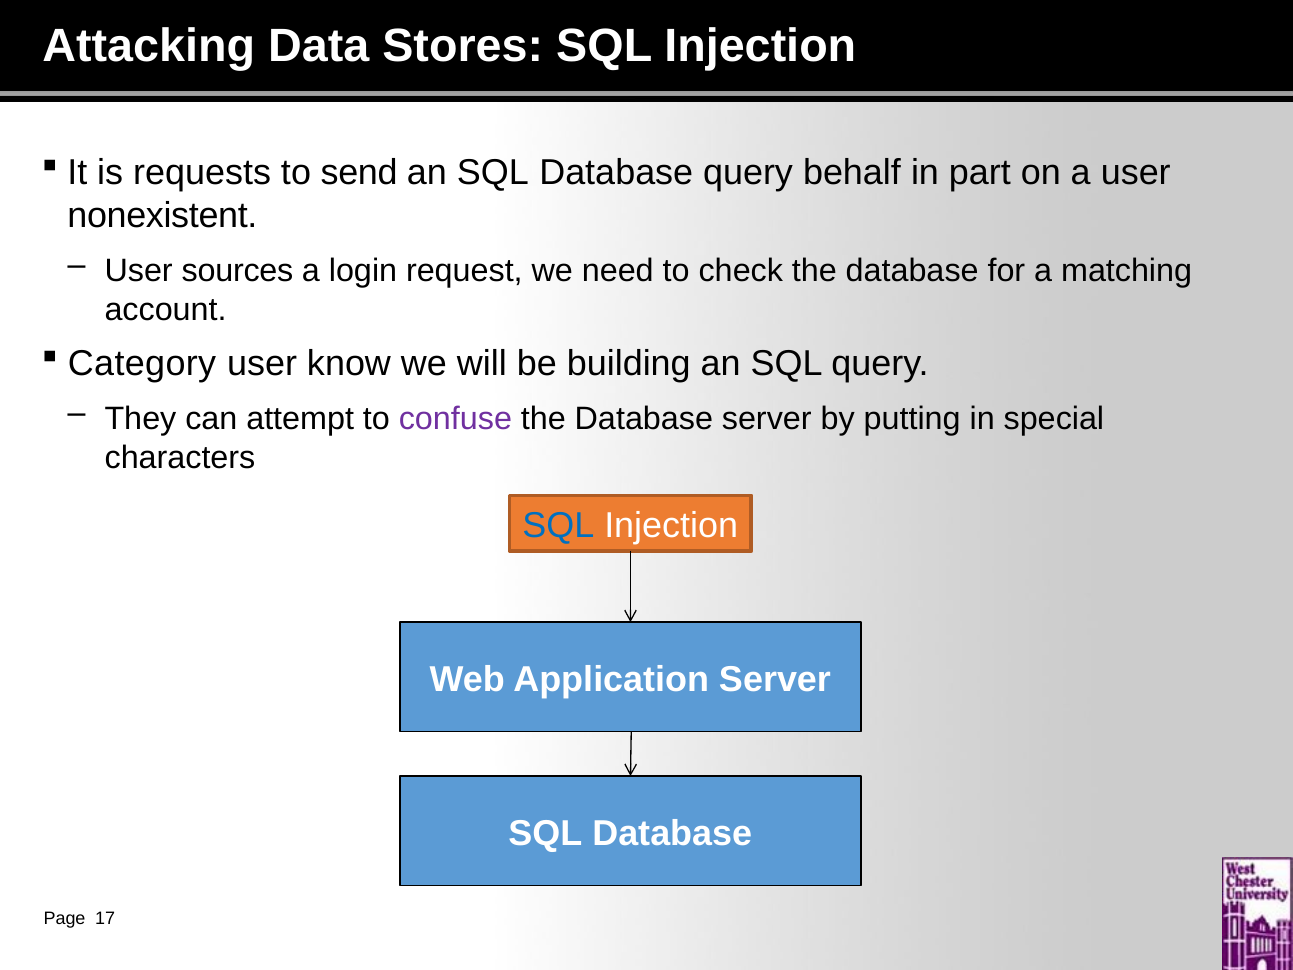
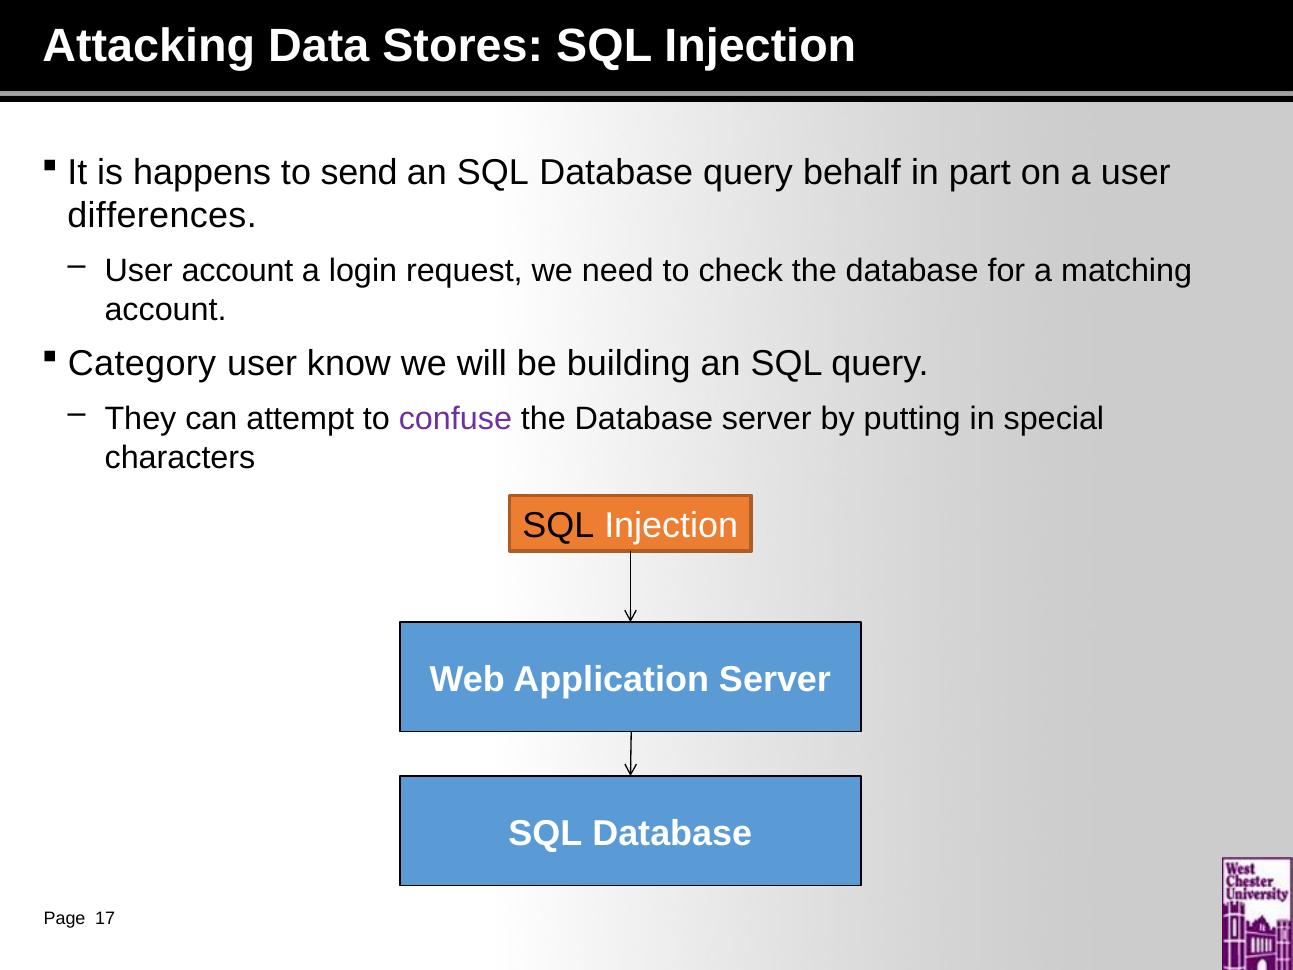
requests: requests -> happens
nonexistent: nonexistent -> differences
User sources: sources -> account
SQL at (558, 526) colour: blue -> black
